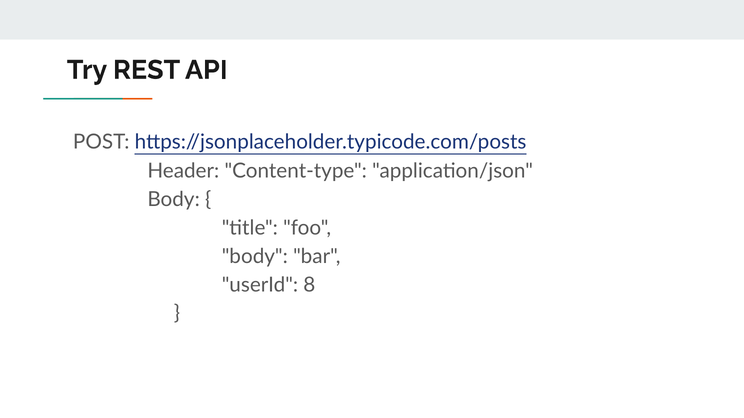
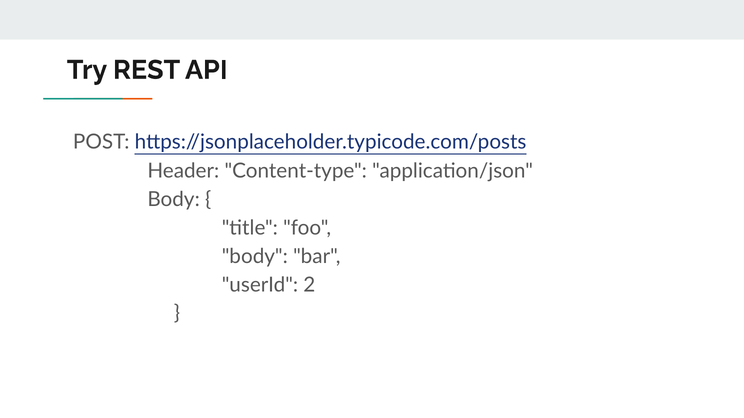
8: 8 -> 2
